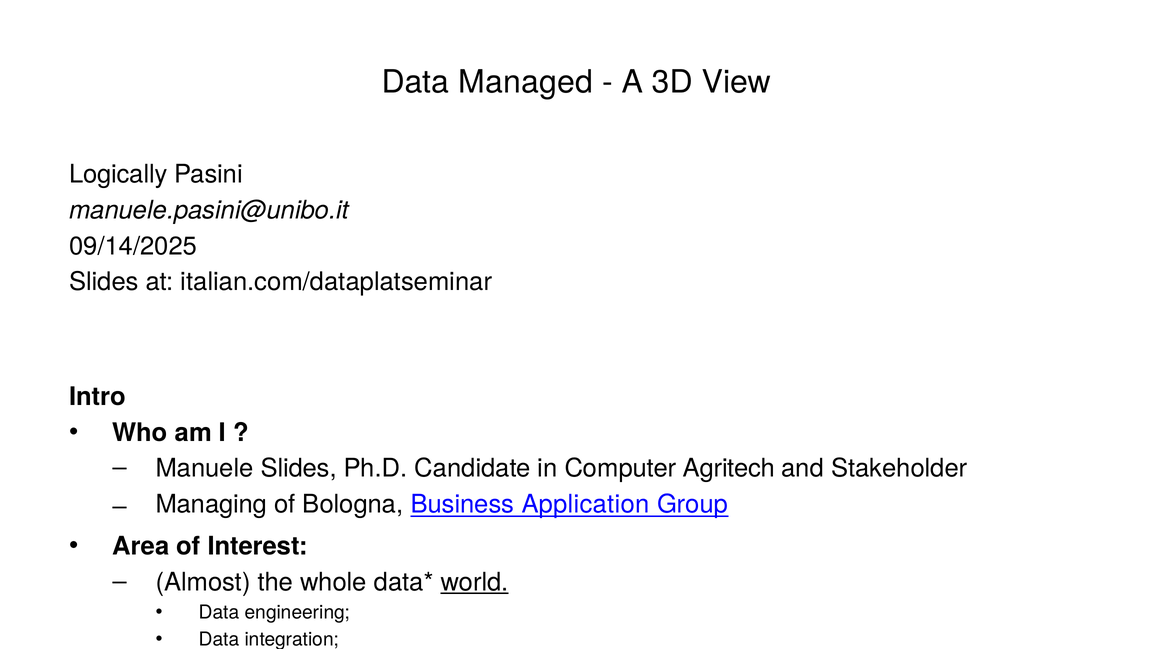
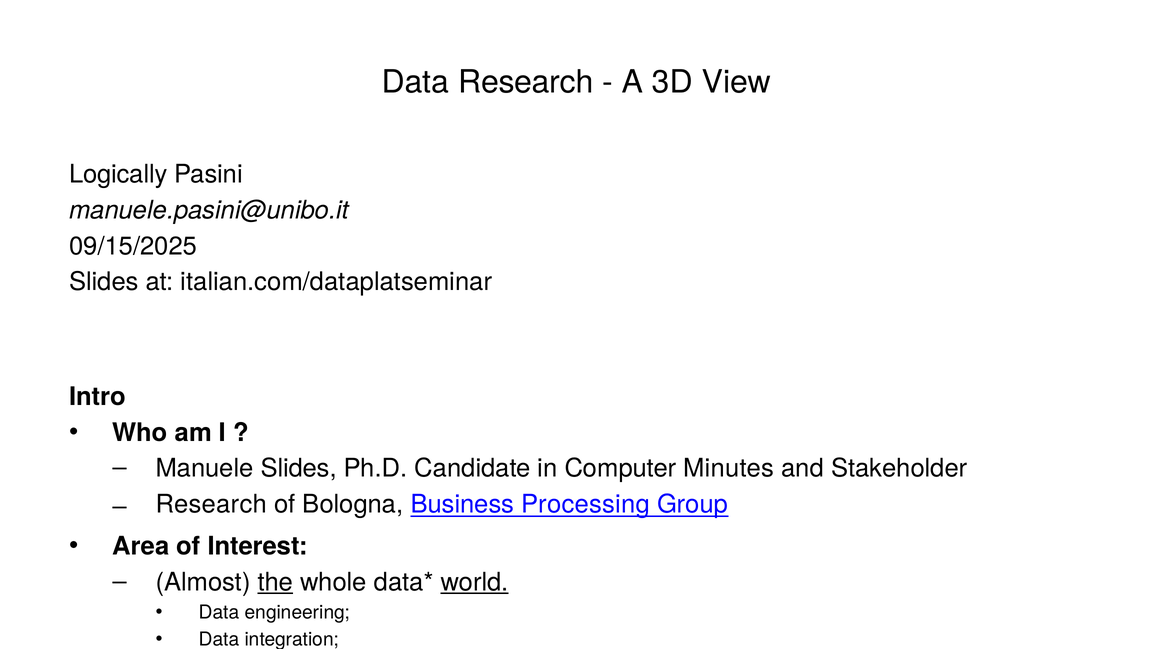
Data Managed: Managed -> Research
09/14/2025: 09/14/2025 -> 09/15/2025
Computer Agritech: Agritech -> Minutes
Managing at (211, 504): Managing -> Research
Application: Application -> Processing
the at (275, 582) underline: none -> present
